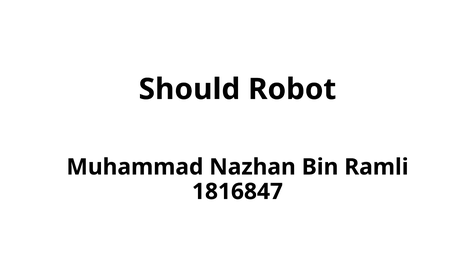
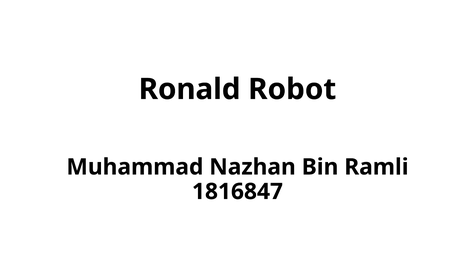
Should: Should -> Ronald
